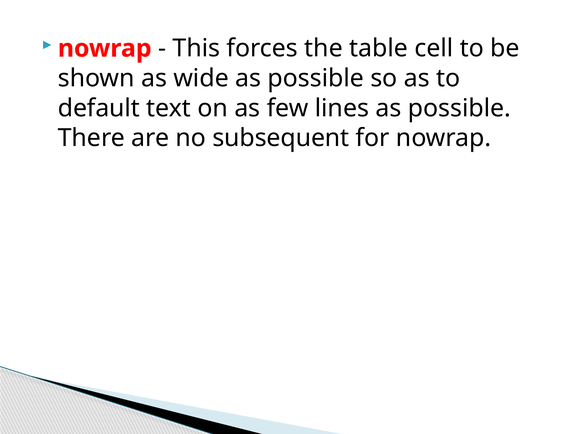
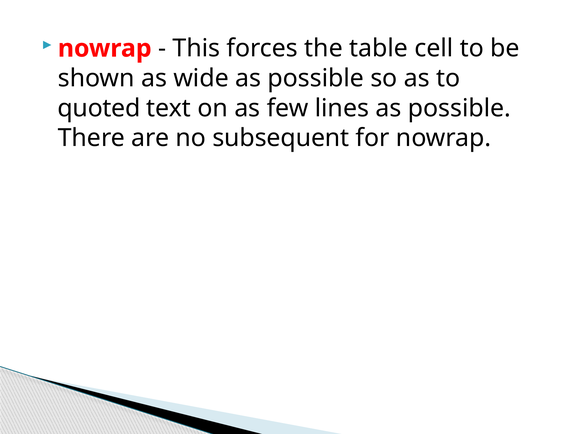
default: default -> quoted
